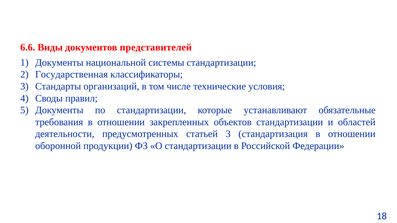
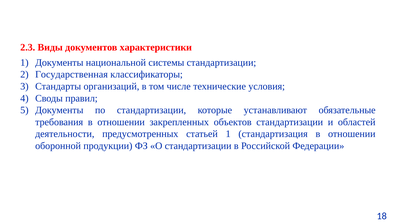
6.6: 6.6 -> 2.3
представителей: представителей -> характеристики
статьей 3: 3 -> 1
